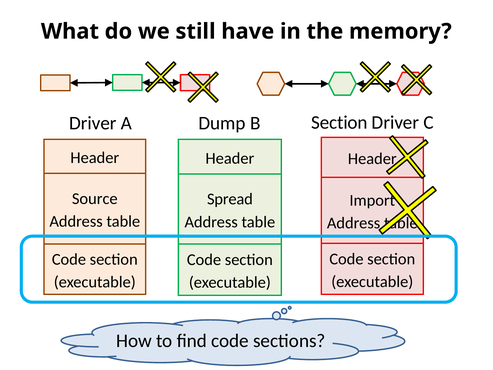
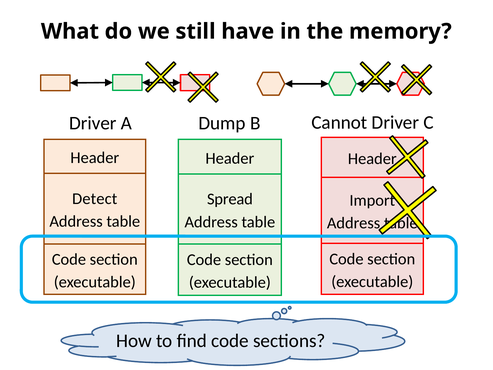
Section at (339, 122): Section -> Cannot
Source: Source -> Detect
